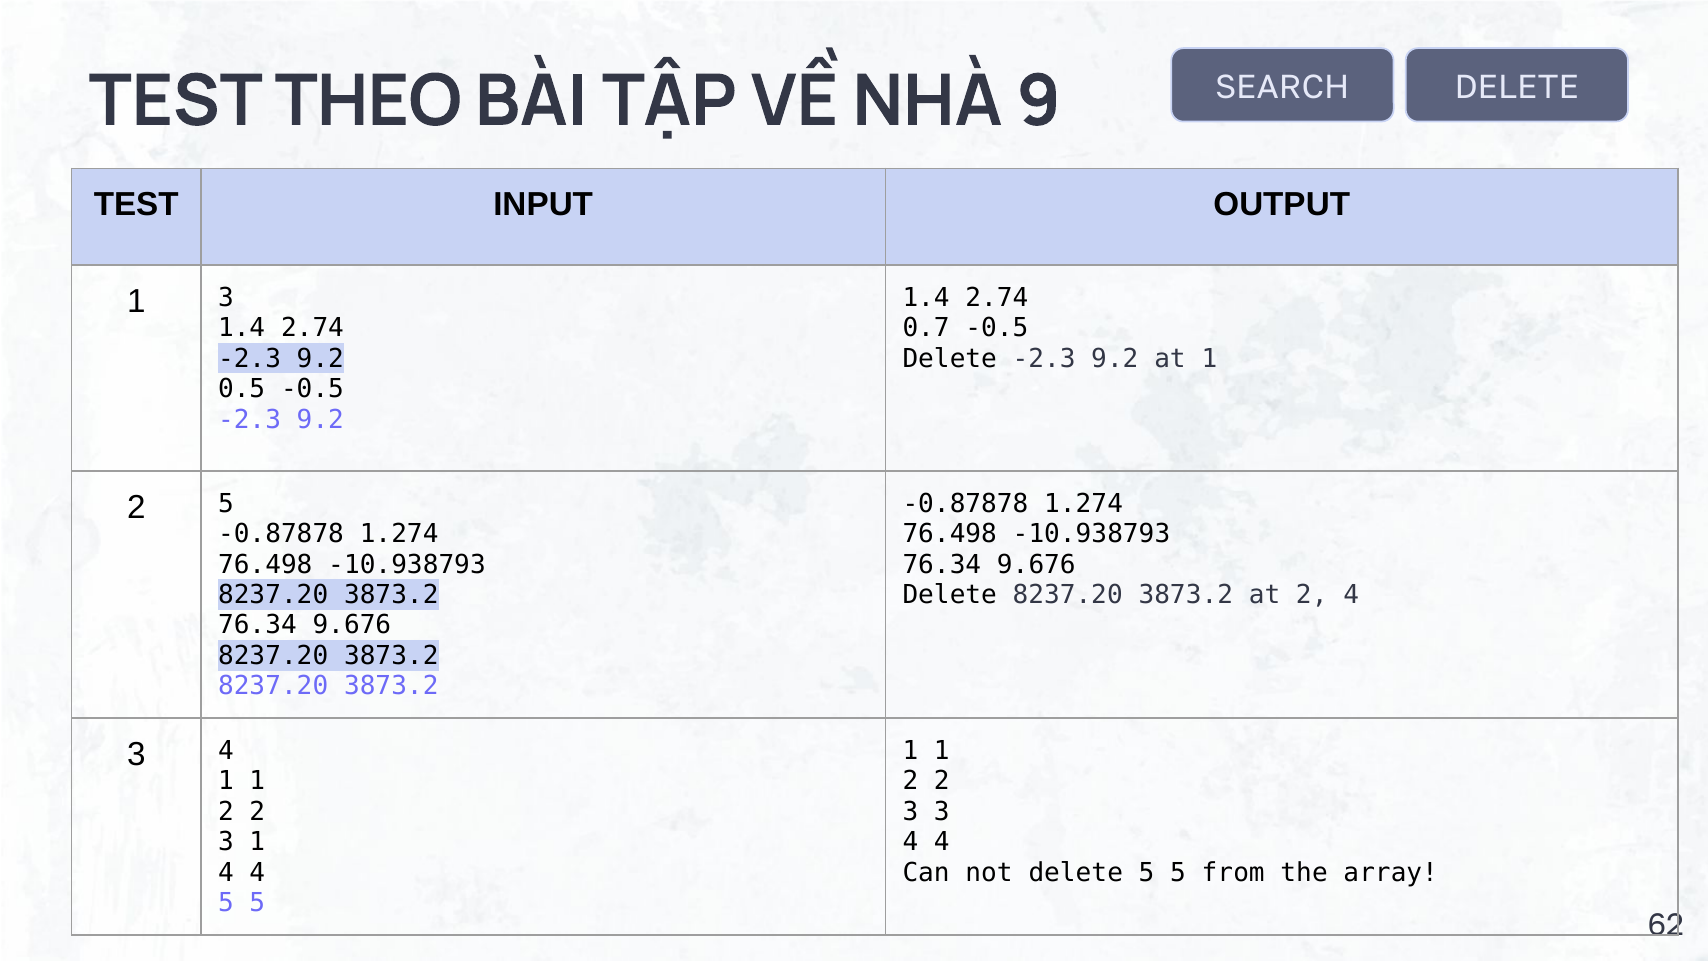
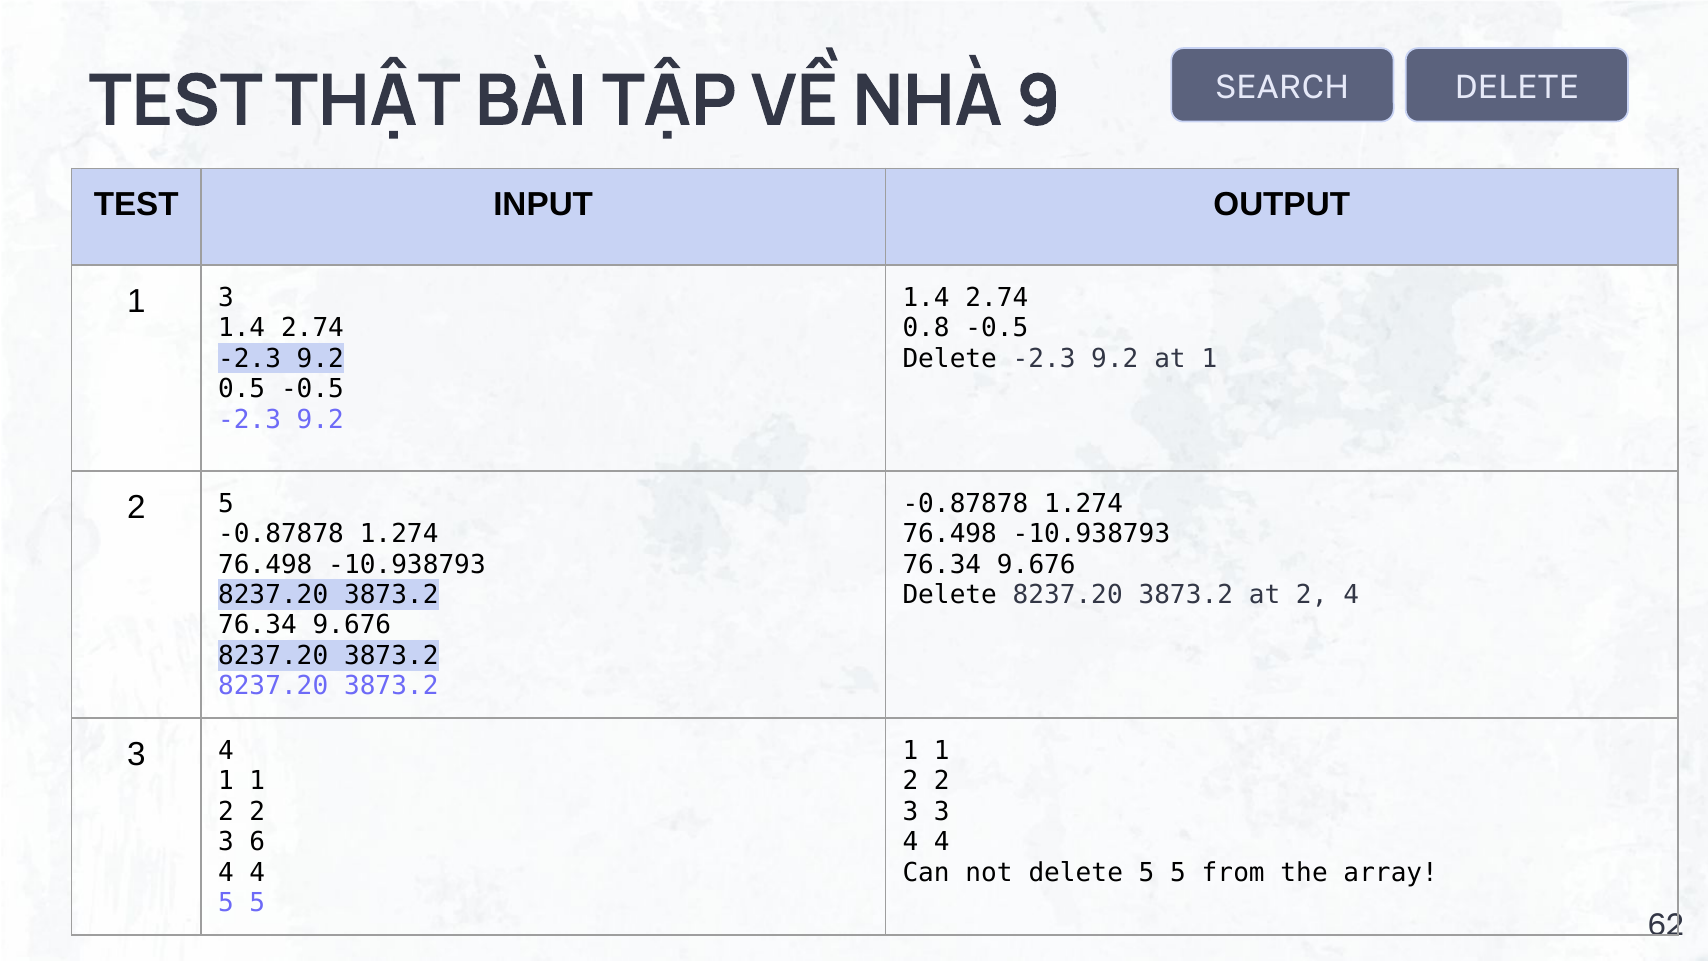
THEO: THEO -> THẬT
0.7: 0.7 -> 0.8
3 1: 1 -> 6
